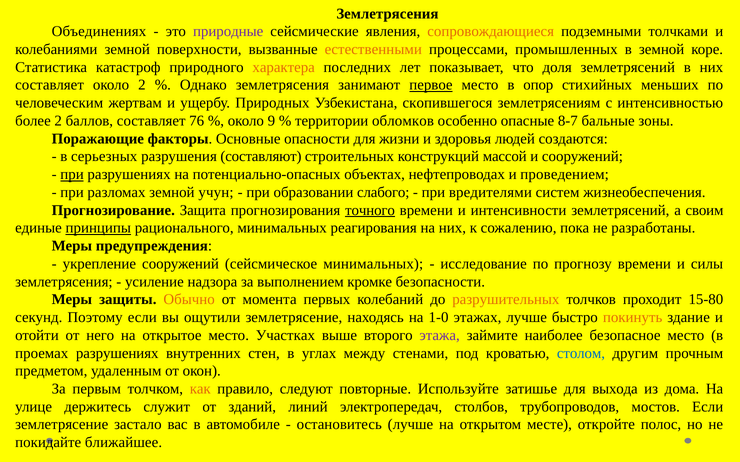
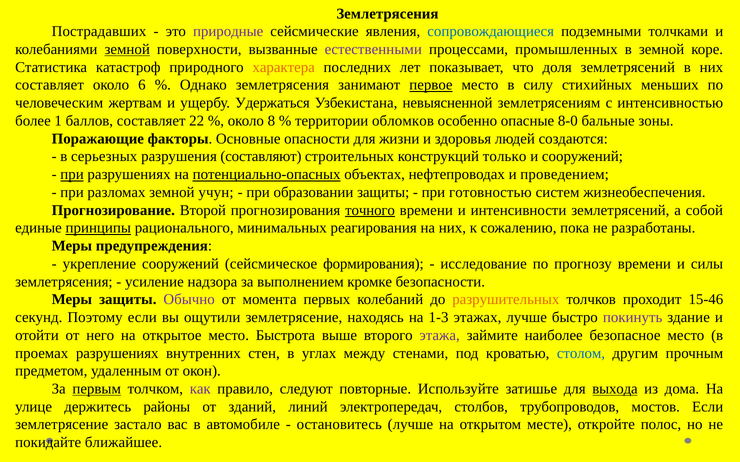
Объединениях: Объединениях -> Пострадавших
сопровождающиеся colour: orange -> blue
земной at (127, 49) underline: none -> present
естественными colour: orange -> purple
около 2: 2 -> 6
опор: опор -> силу
Природных: Природных -> Удержаться
скопившегося: скопившегося -> невыясненной
более 2: 2 -> 1
76: 76 -> 22
9: 9 -> 8
8-7: 8-7 -> 8-0
массой: массой -> только
потенциально-опасных underline: none -> present
образовании слабого: слабого -> защиты
вредителями: вредителями -> готовностью
Защита: Защита -> Второй
своим: своим -> собой
сейсмическое минимальных: минимальных -> формирования
Обычно colour: orange -> purple
15-80: 15-80 -> 15-46
1-0: 1-0 -> 1-3
покинуть colour: orange -> purple
Участках: Участках -> Быстрота
первым underline: none -> present
как colour: orange -> purple
выхода underline: none -> present
служит: служит -> районы
